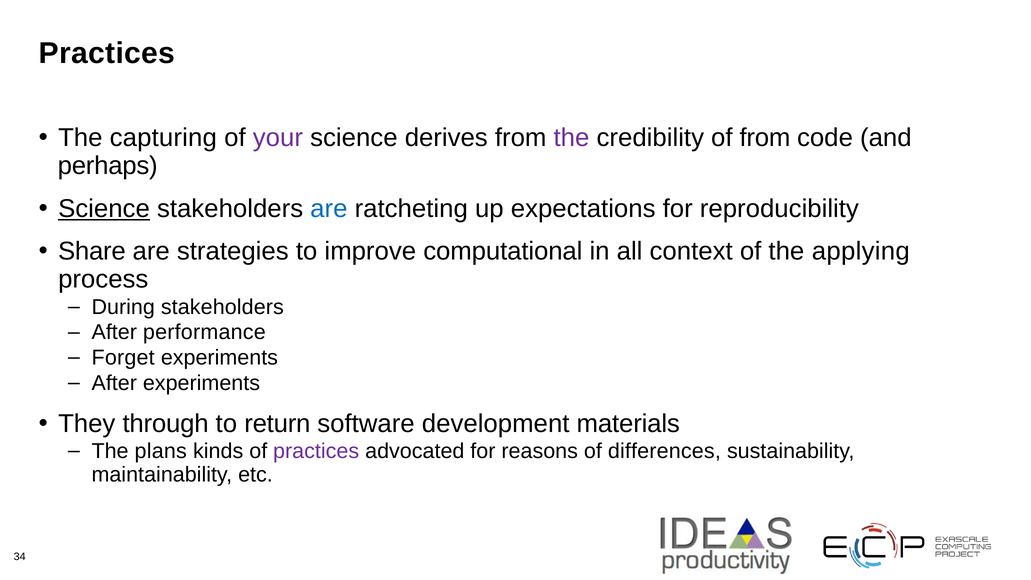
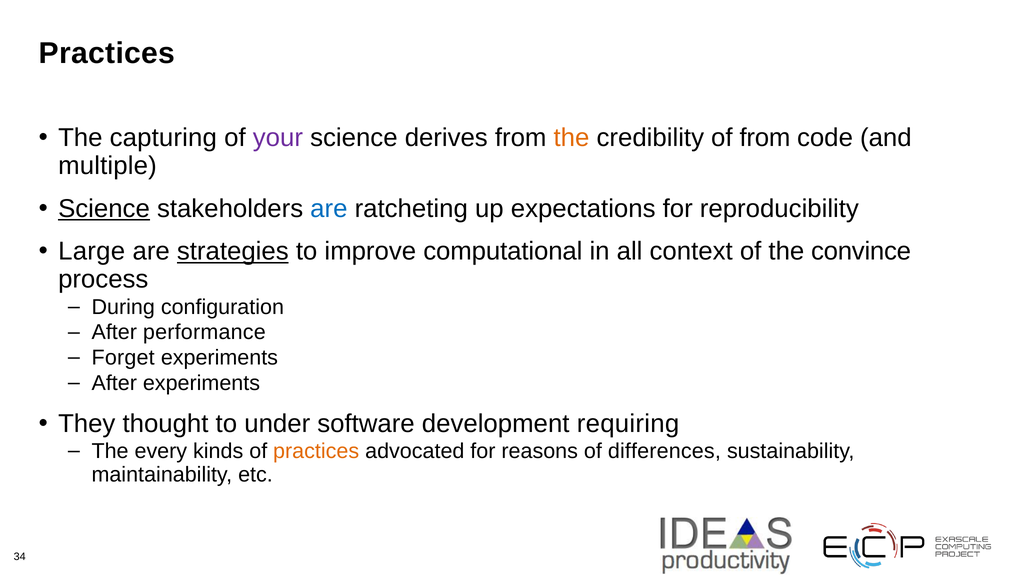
the at (571, 138) colour: purple -> orange
perhaps: perhaps -> multiple
Share: Share -> Large
strategies underline: none -> present
applying: applying -> convince
During stakeholders: stakeholders -> configuration
through: through -> thought
return: return -> under
materials: materials -> requiring
plans: plans -> every
practices at (316, 451) colour: purple -> orange
